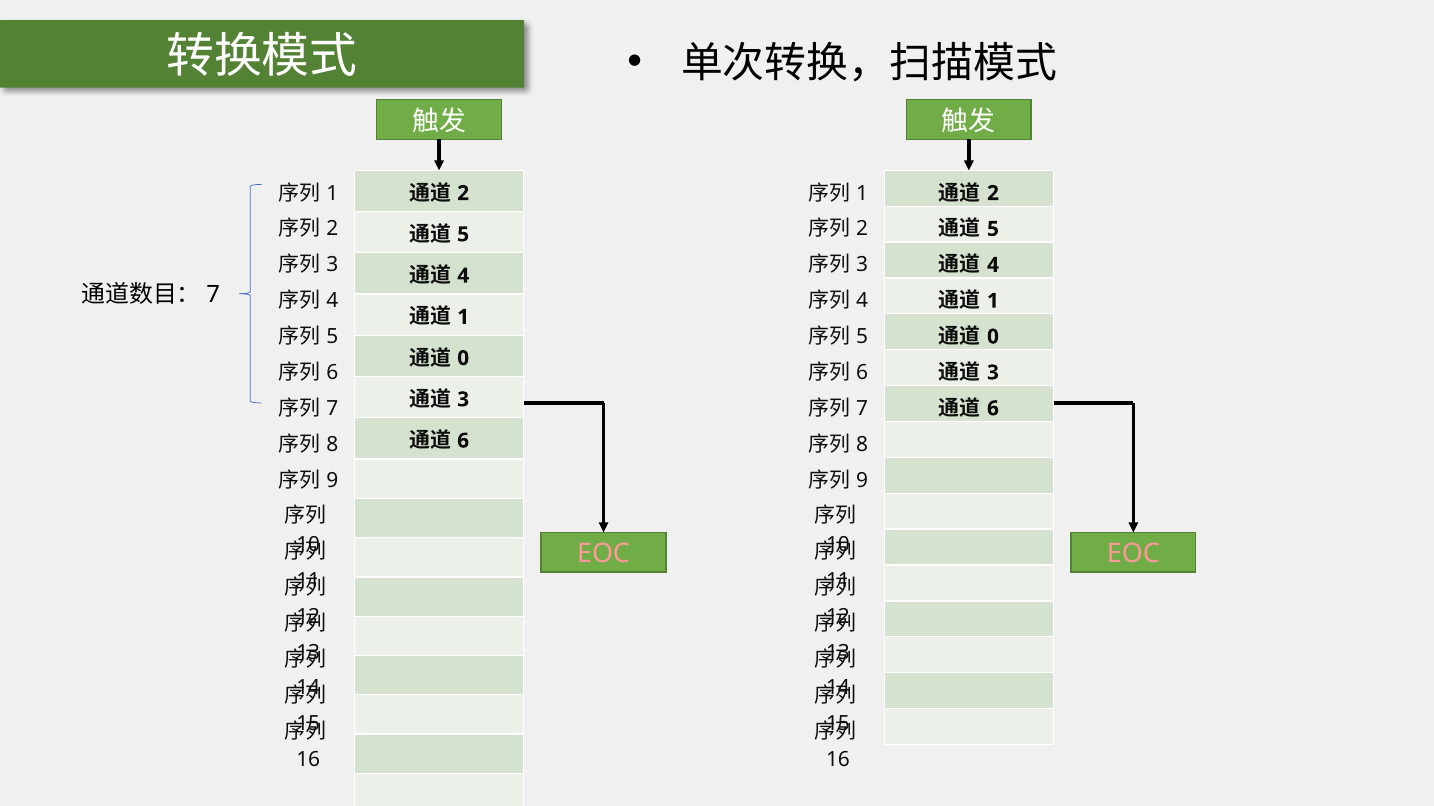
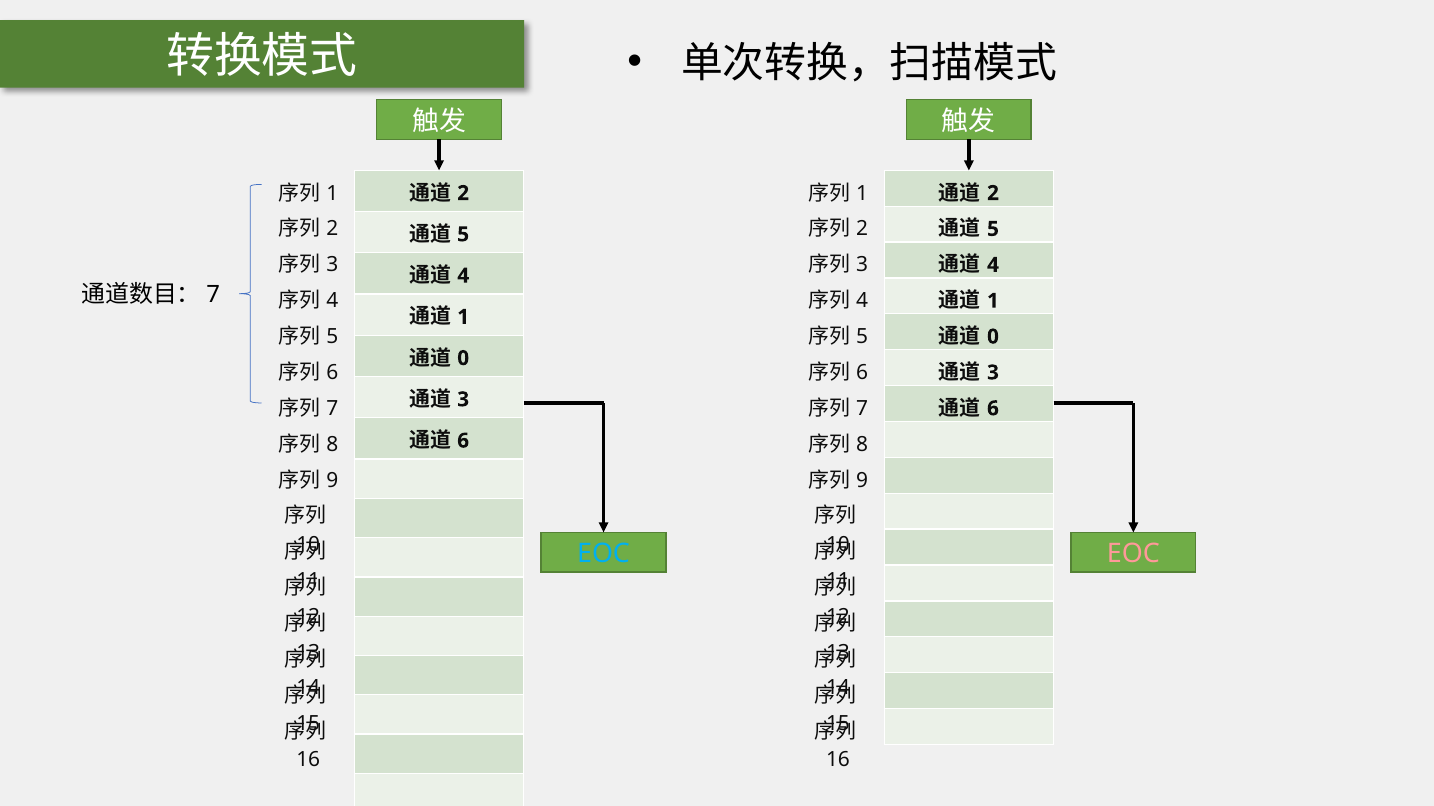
EOC at (604, 554) colour: pink -> light blue
